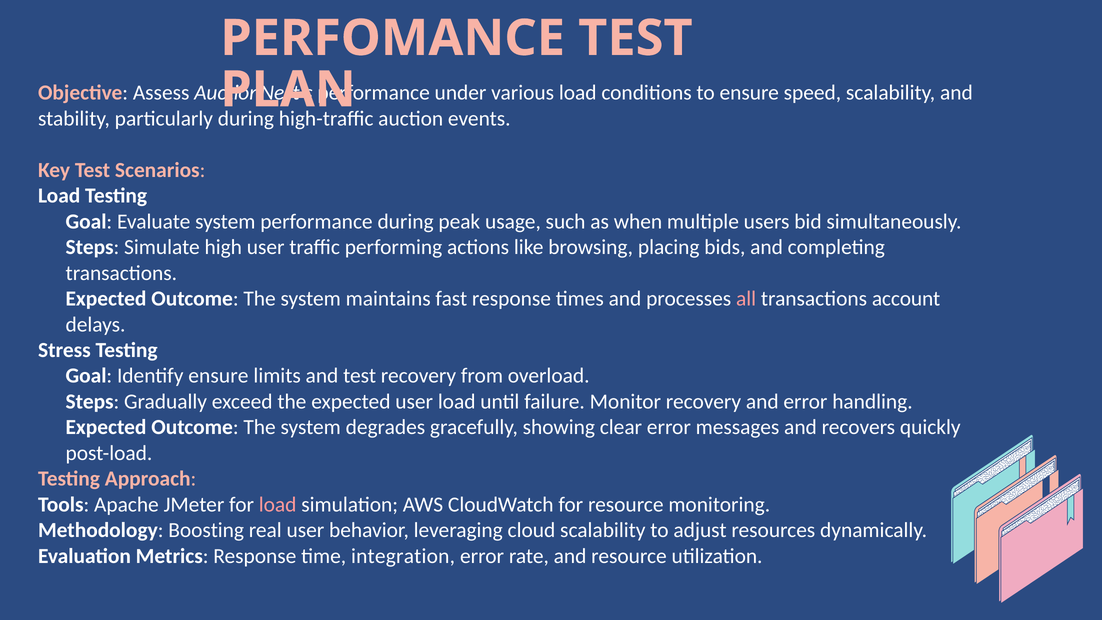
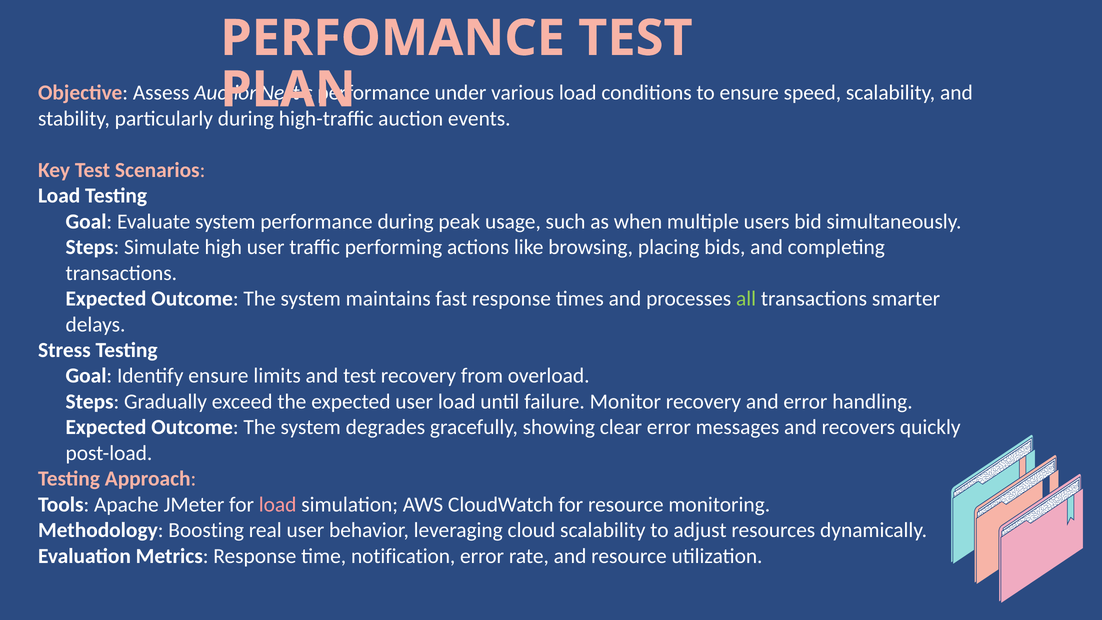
all colour: pink -> light green
account: account -> smarter
integration: integration -> notification
